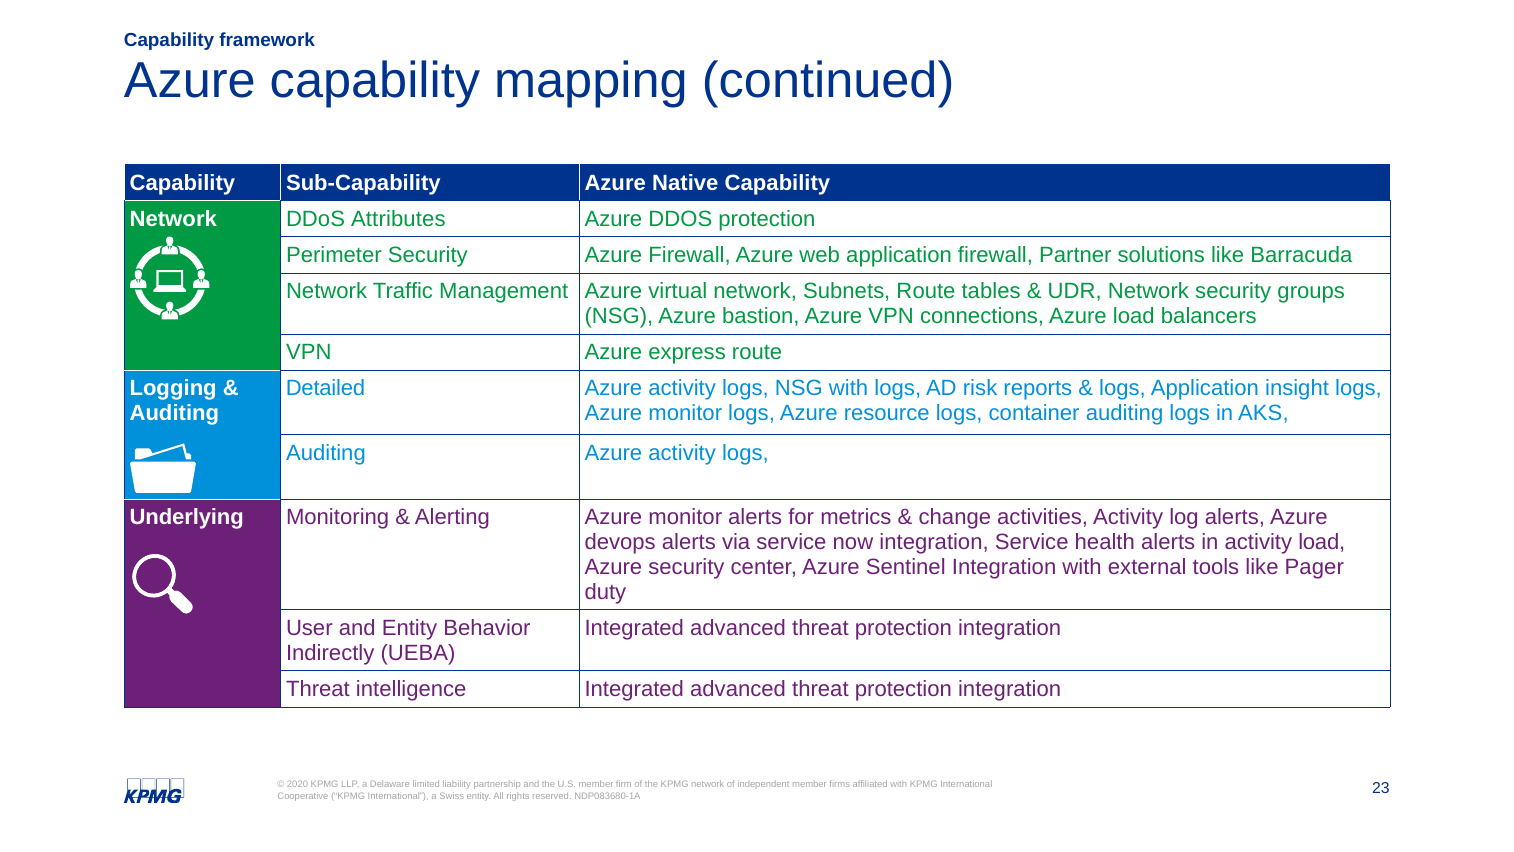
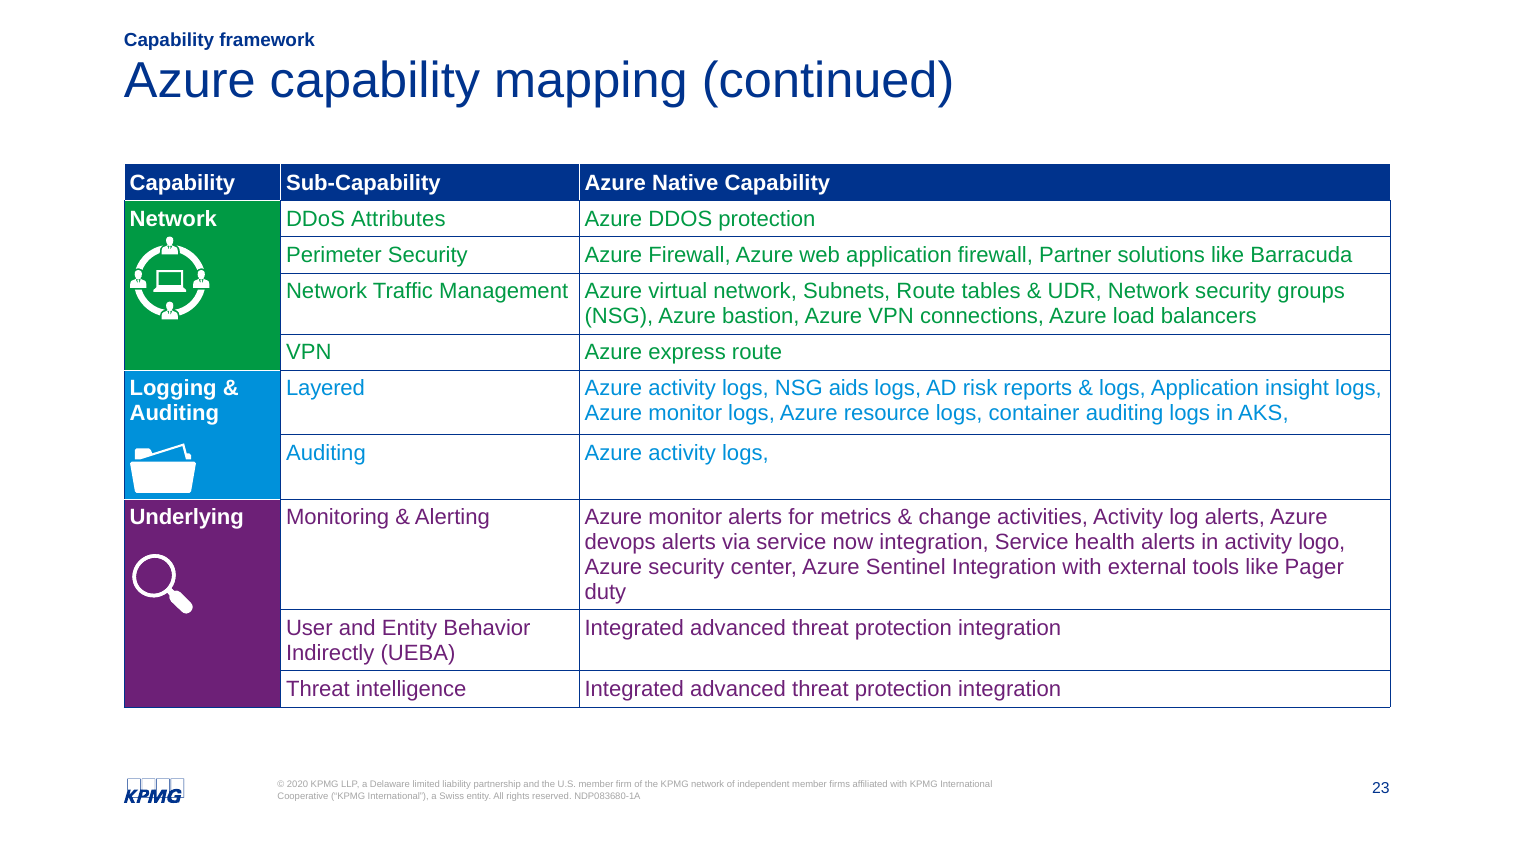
Detailed: Detailed -> Layered
NSG with: with -> aids
activity load: load -> logo
